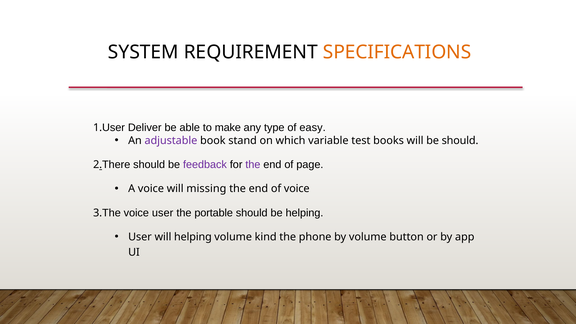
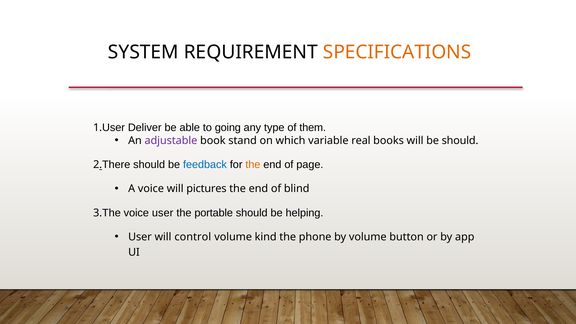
make: make -> going
easy: easy -> them
test: test -> real
feedback colour: purple -> blue
the at (253, 165) colour: purple -> orange
missing: missing -> pictures
of voice: voice -> blind
will helping: helping -> control
